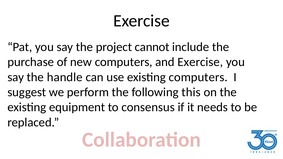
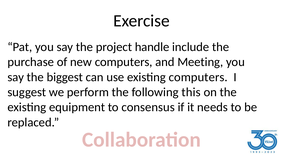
cannot: cannot -> handle
and Exercise: Exercise -> Meeting
handle: handle -> biggest
